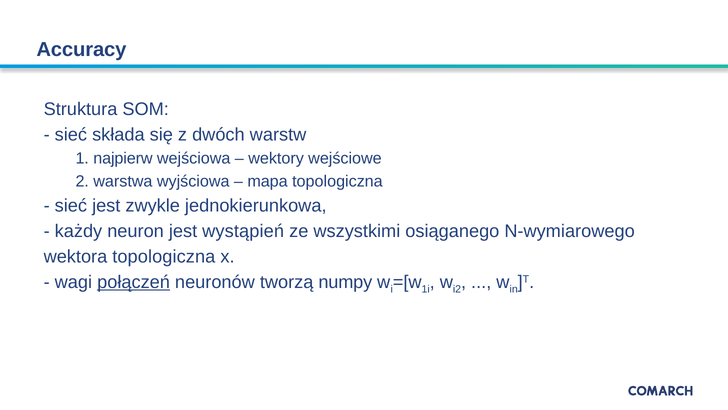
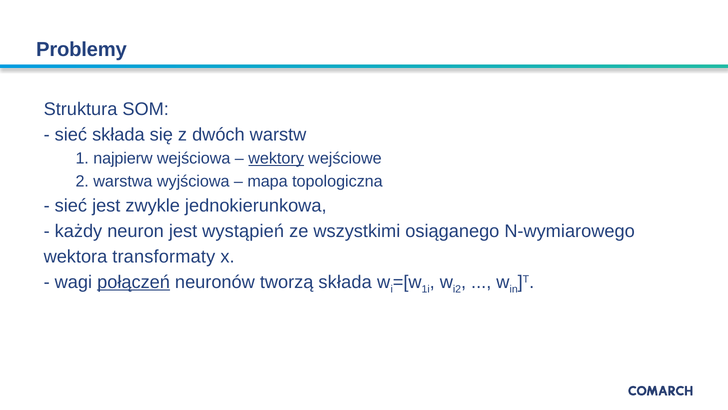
Accuracy: Accuracy -> Problemy
wektory underline: none -> present
wektora topologiczna: topologiczna -> transformaty
tworzą numpy: numpy -> składa
